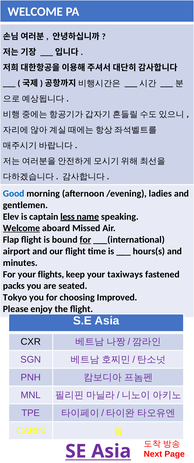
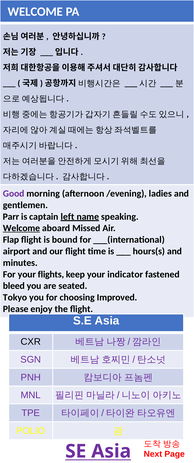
Good colour: blue -> purple
Elev: Elev -> Parr
less: less -> left
for at (85, 240) underline: present -> none
taxiways: taxiways -> indicator
packs: packs -> bleed
CABIN: CABIN -> POLIO
